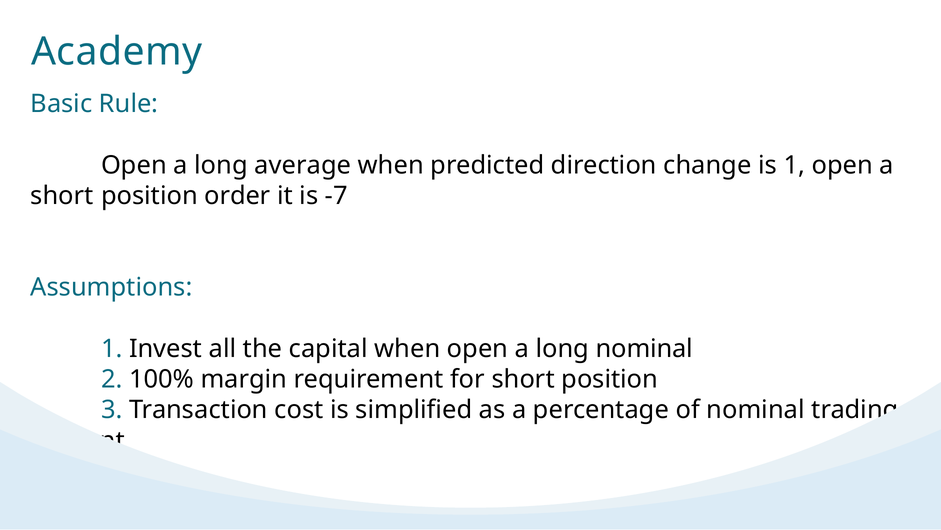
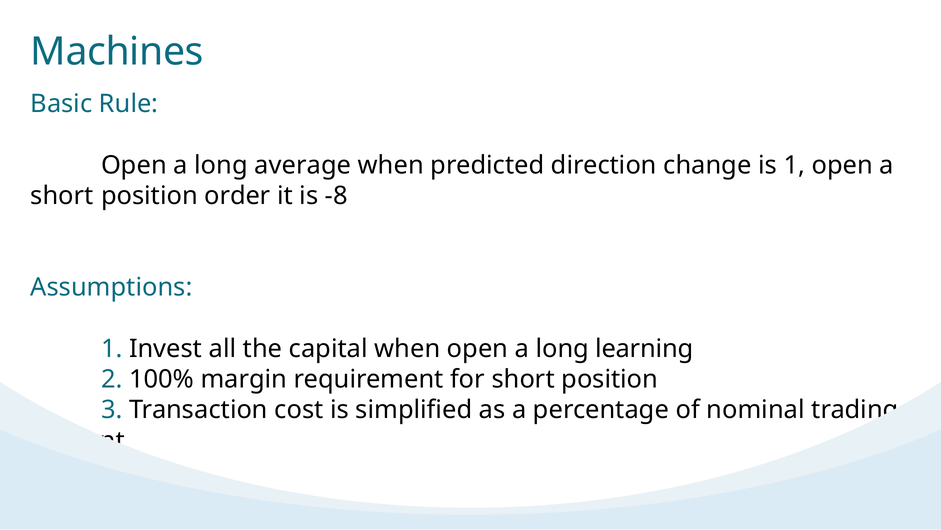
Academy: Academy -> Machines
-7: -7 -> -8
long nominal: nominal -> learning
